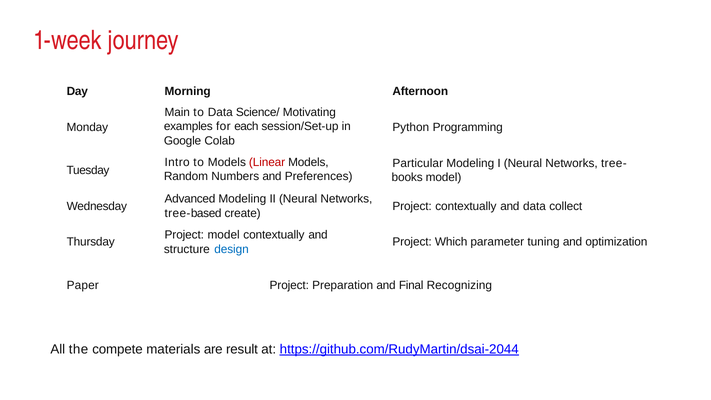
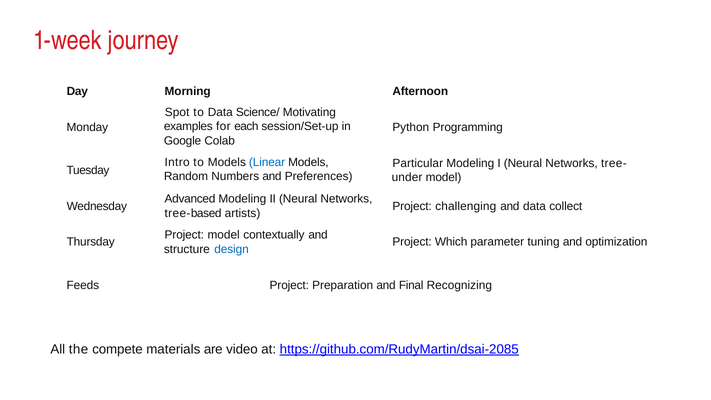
Main: Main -> Spot
Linear colour: red -> blue
books: books -> under
Project contextually: contextually -> challenging
create: create -> artists
Paper: Paper -> Feeds
result: result -> video
https://github.com/RudyMartin/dsai-2044: https://github.com/RudyMartin/dsai-2044 -> https://github.com/RudyMartin/dsai-2085
